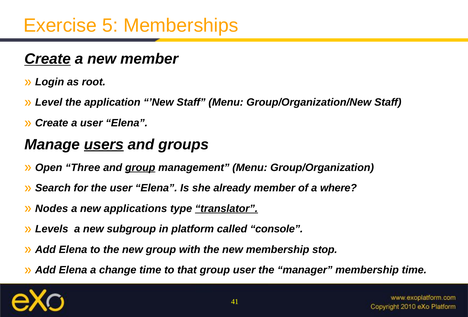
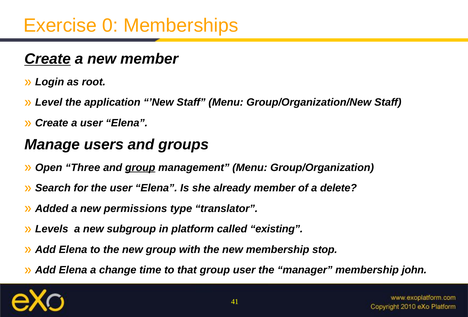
5: 5 -> 0
users underline: present -> none
where: where -> delete
Nodes: Nodes -> Added
applications: applications -> permissions
translator underline: present -> none
console: console -> existing
membership time: time -> john
